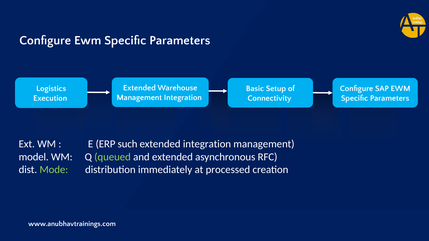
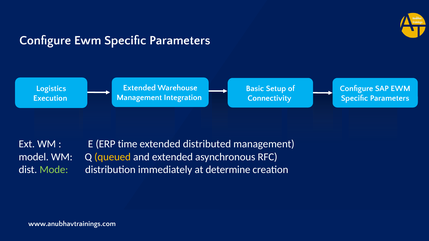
such: such -> time
extended integration: integration -> distributed
queued colour: light green -> yellow
processed: processed -> determine
